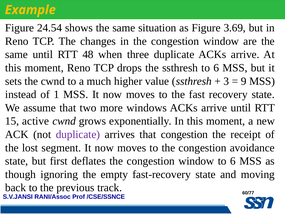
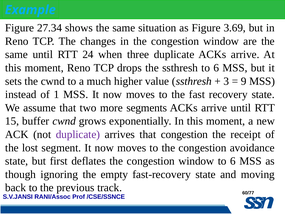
Example colour: yellow -> light blue
24.54: 24.54 -> 27.34
48: 48 -> 24
windows: windows -> segments
active: active -> buffer
